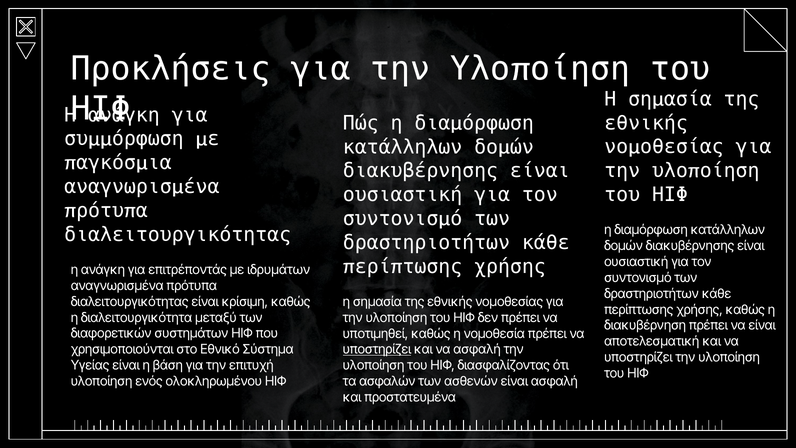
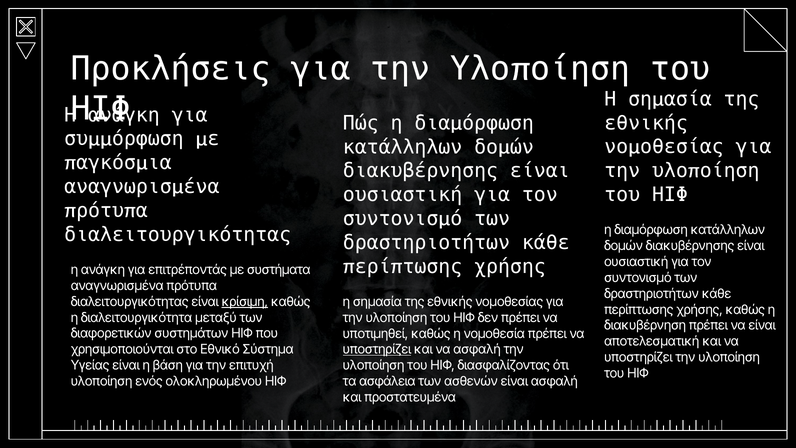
ιδρυμάτων: ιδρυμάτων -> συστήματα
κρίσιμη underline: none -> present
ασφαλών: ασφαλών -> ασφάλεια
